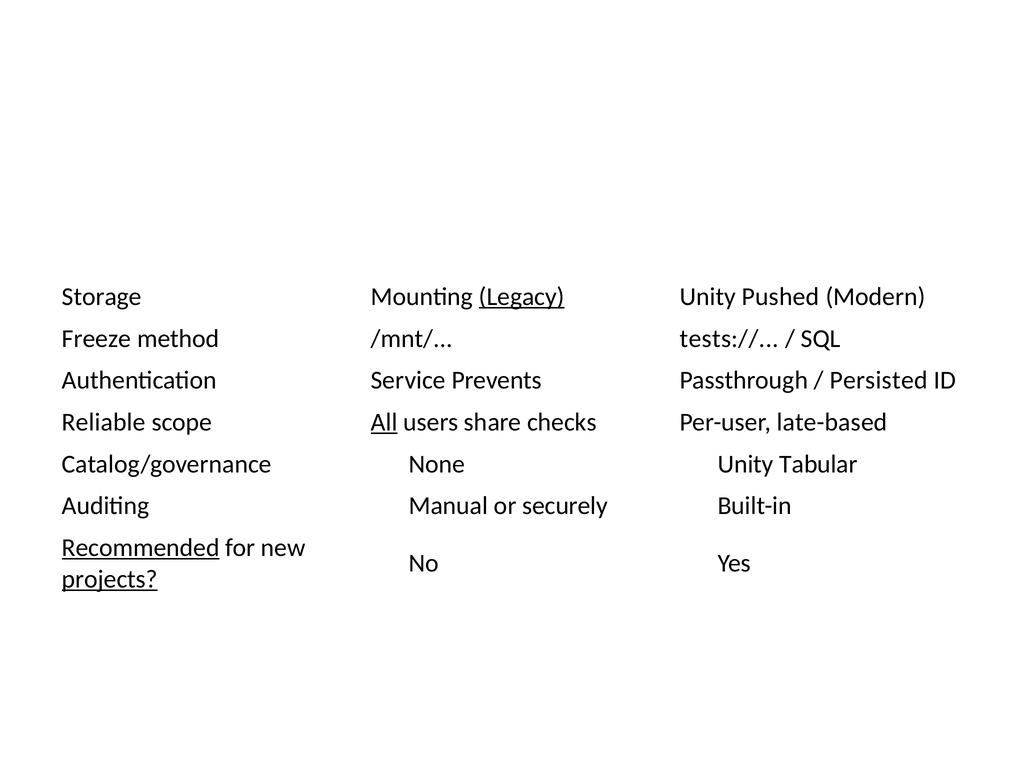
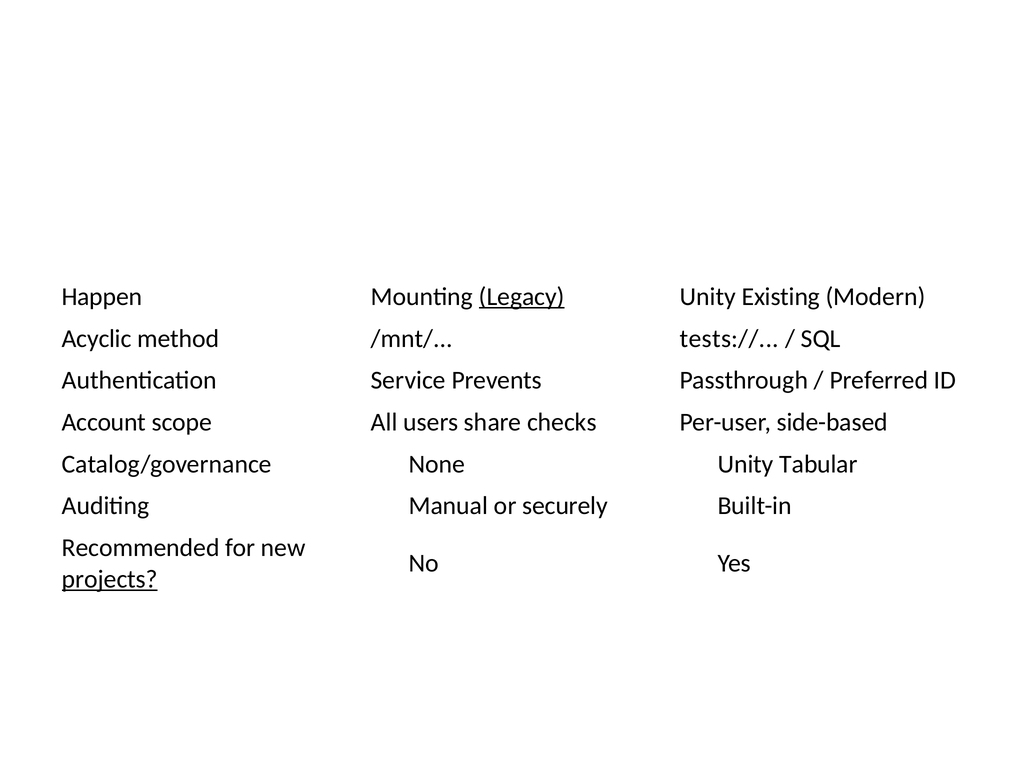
Storage: Storage -> Happen
Pushed: Pushed -> Existing
Freeze: Freeze -> Acyclic
Persisted: Persisted -> Preferred
Reliable: Reliable -> Account
All underline: present -> none
late-based: late-based -> side-based
Recommended underline: present -> none
